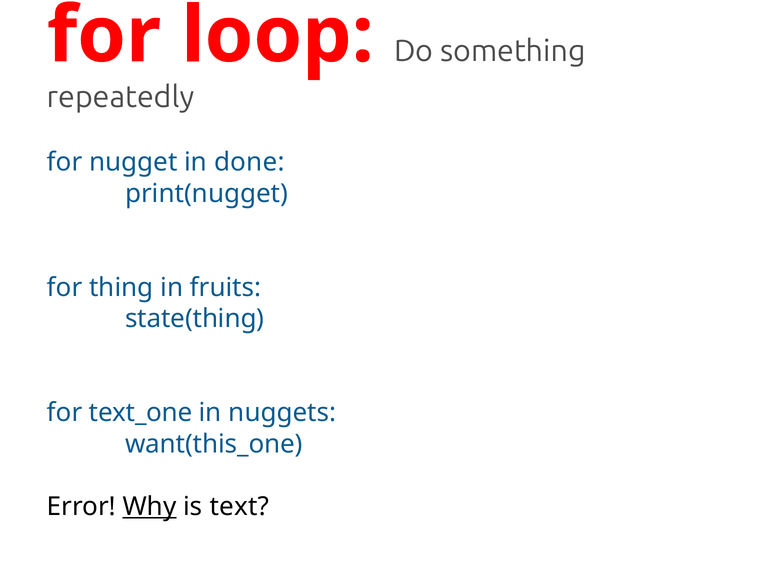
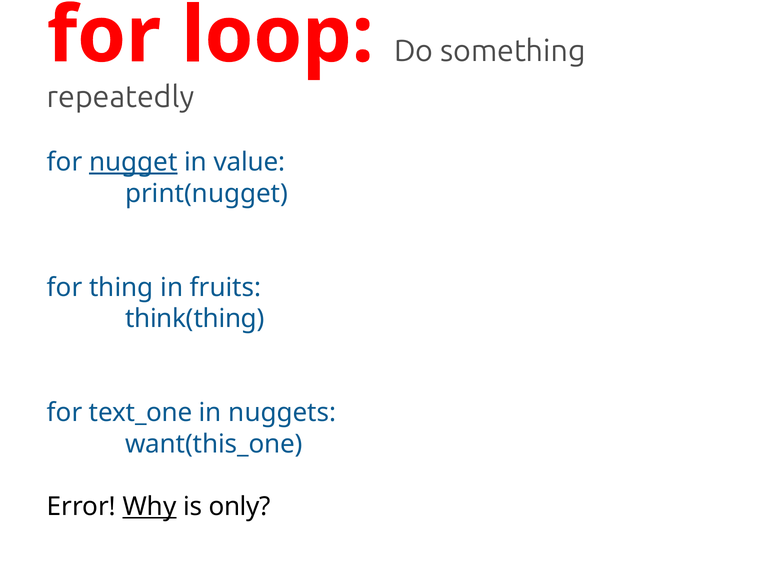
nugget underline: none -> present
done: done -> value
state(thing: state(thing -> think(thing
text: text -> only
